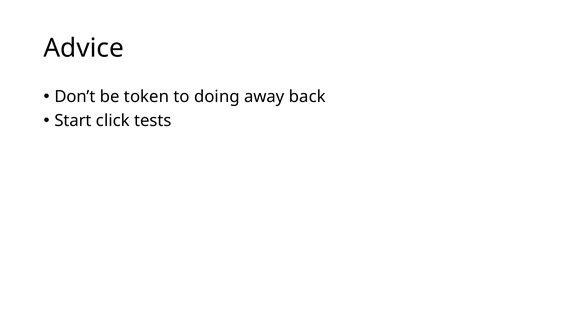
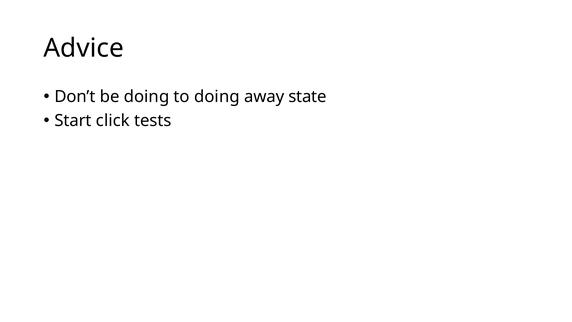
be token: token -> doing
back: back -> state
